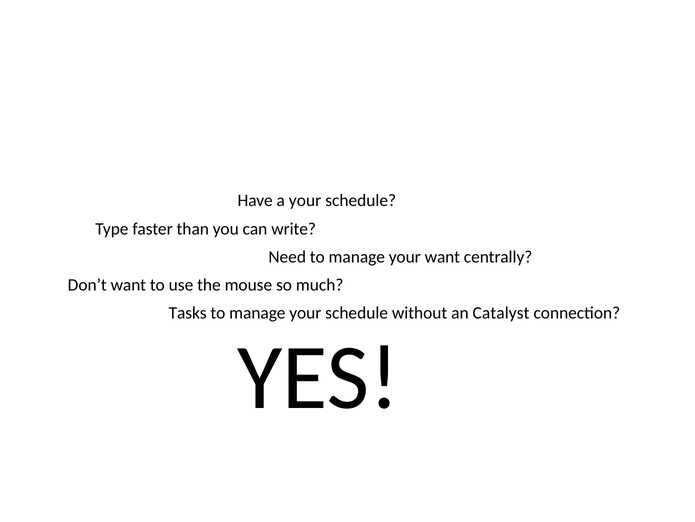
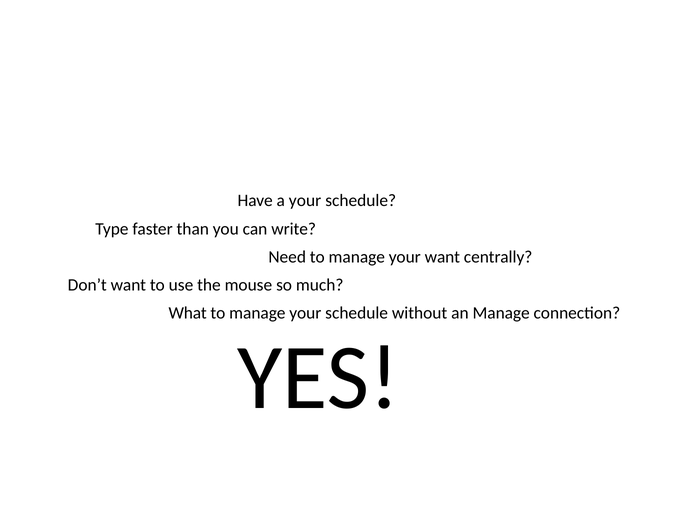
Tasks: Tasks -> What
an Catalyst: Catalyst -> Manage
